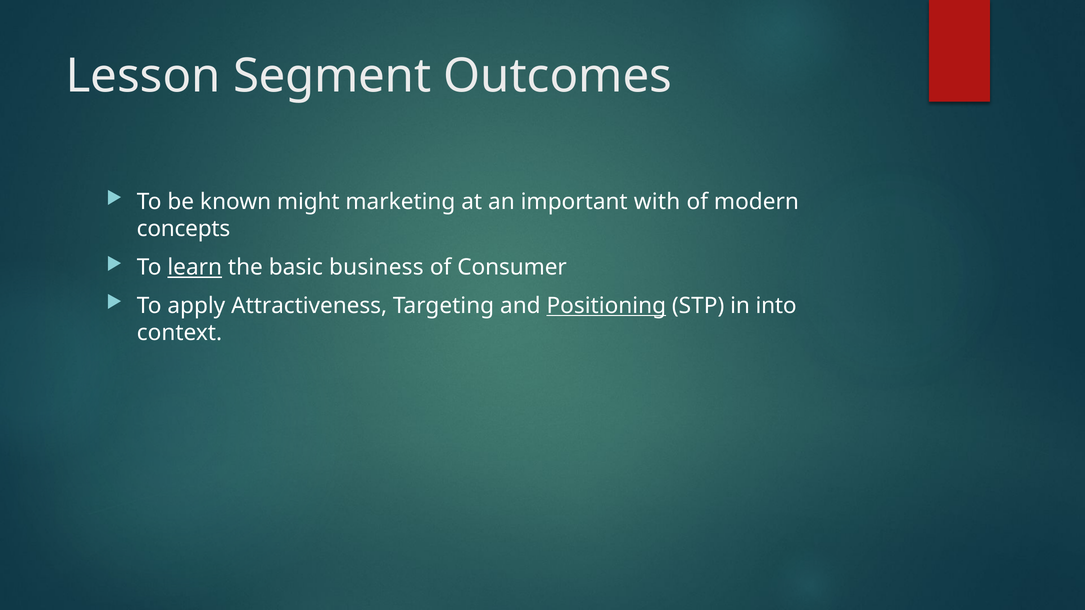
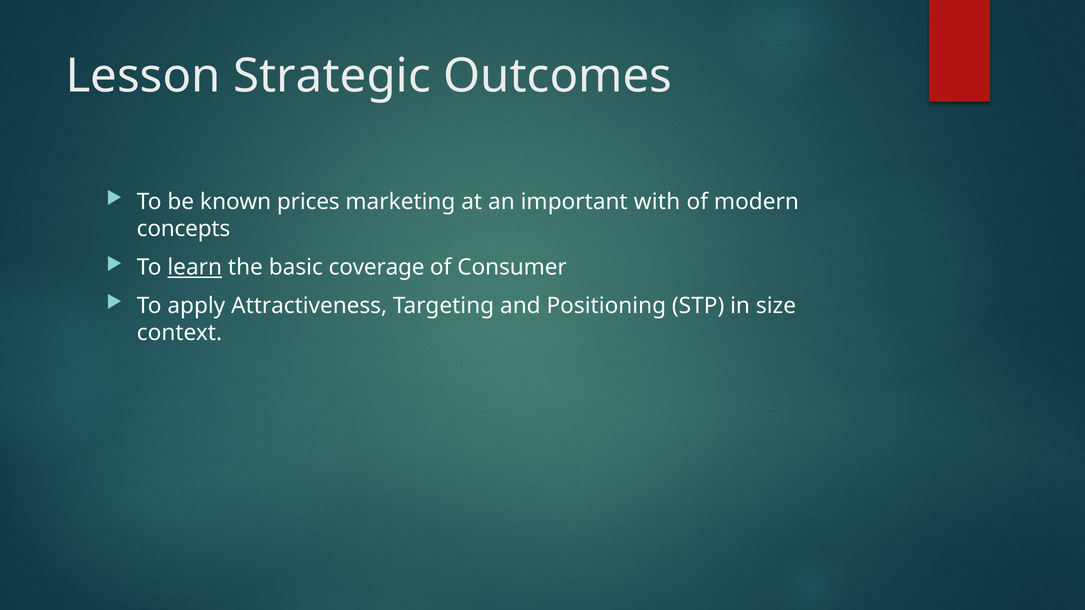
Segment: Segment -> Strategic
might: might -> prices
business: business -> coverage
Positioning underline: present -> none
into: into -> size
